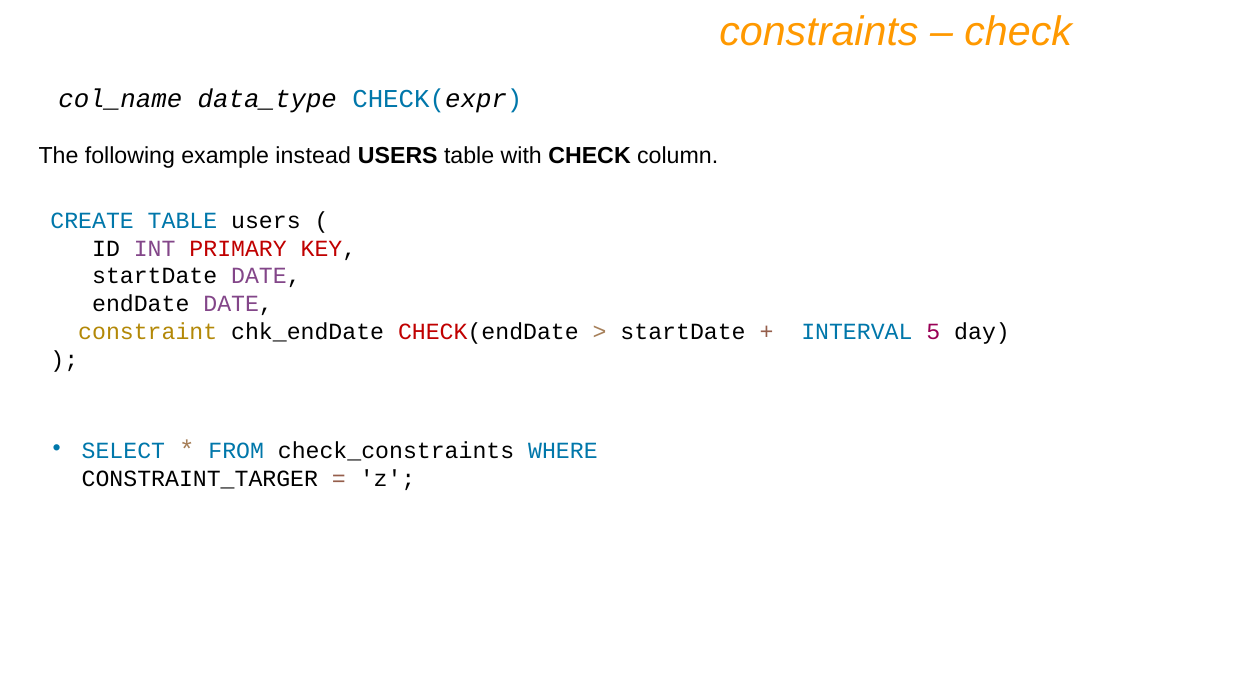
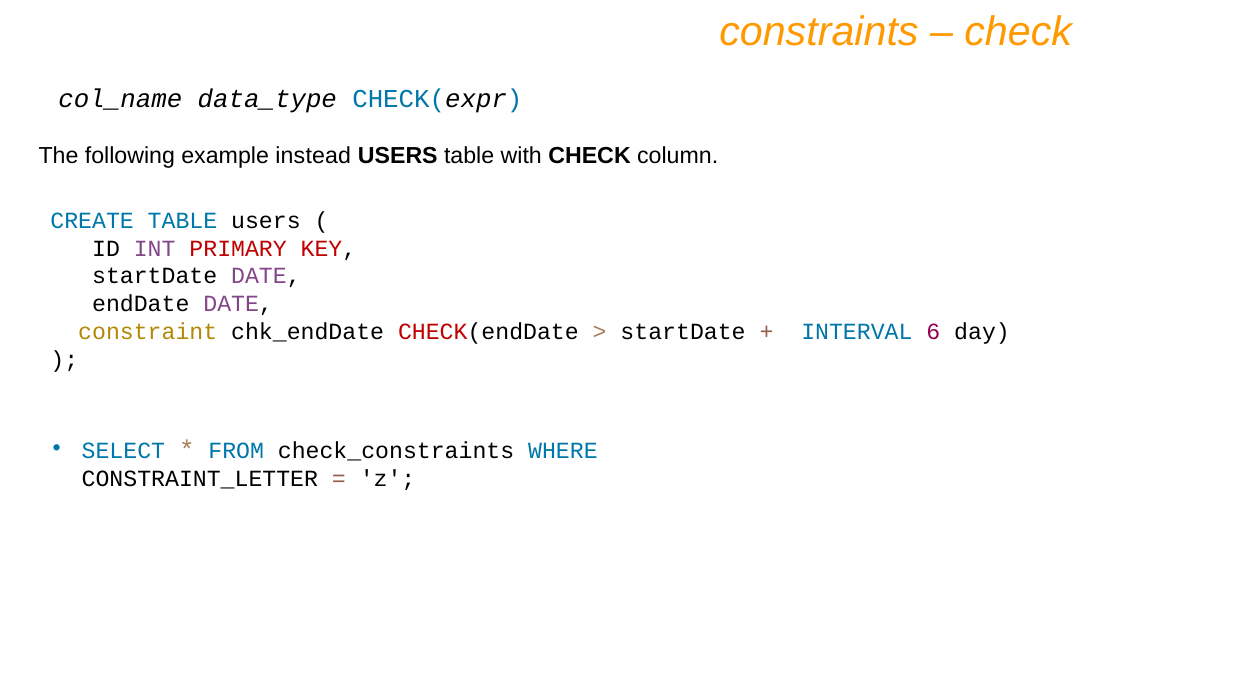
5: 5 -> 6
CONSTRAINT_TARGER: CONSTRAINT_TARGER -> CONSTRAINT_LETTER
